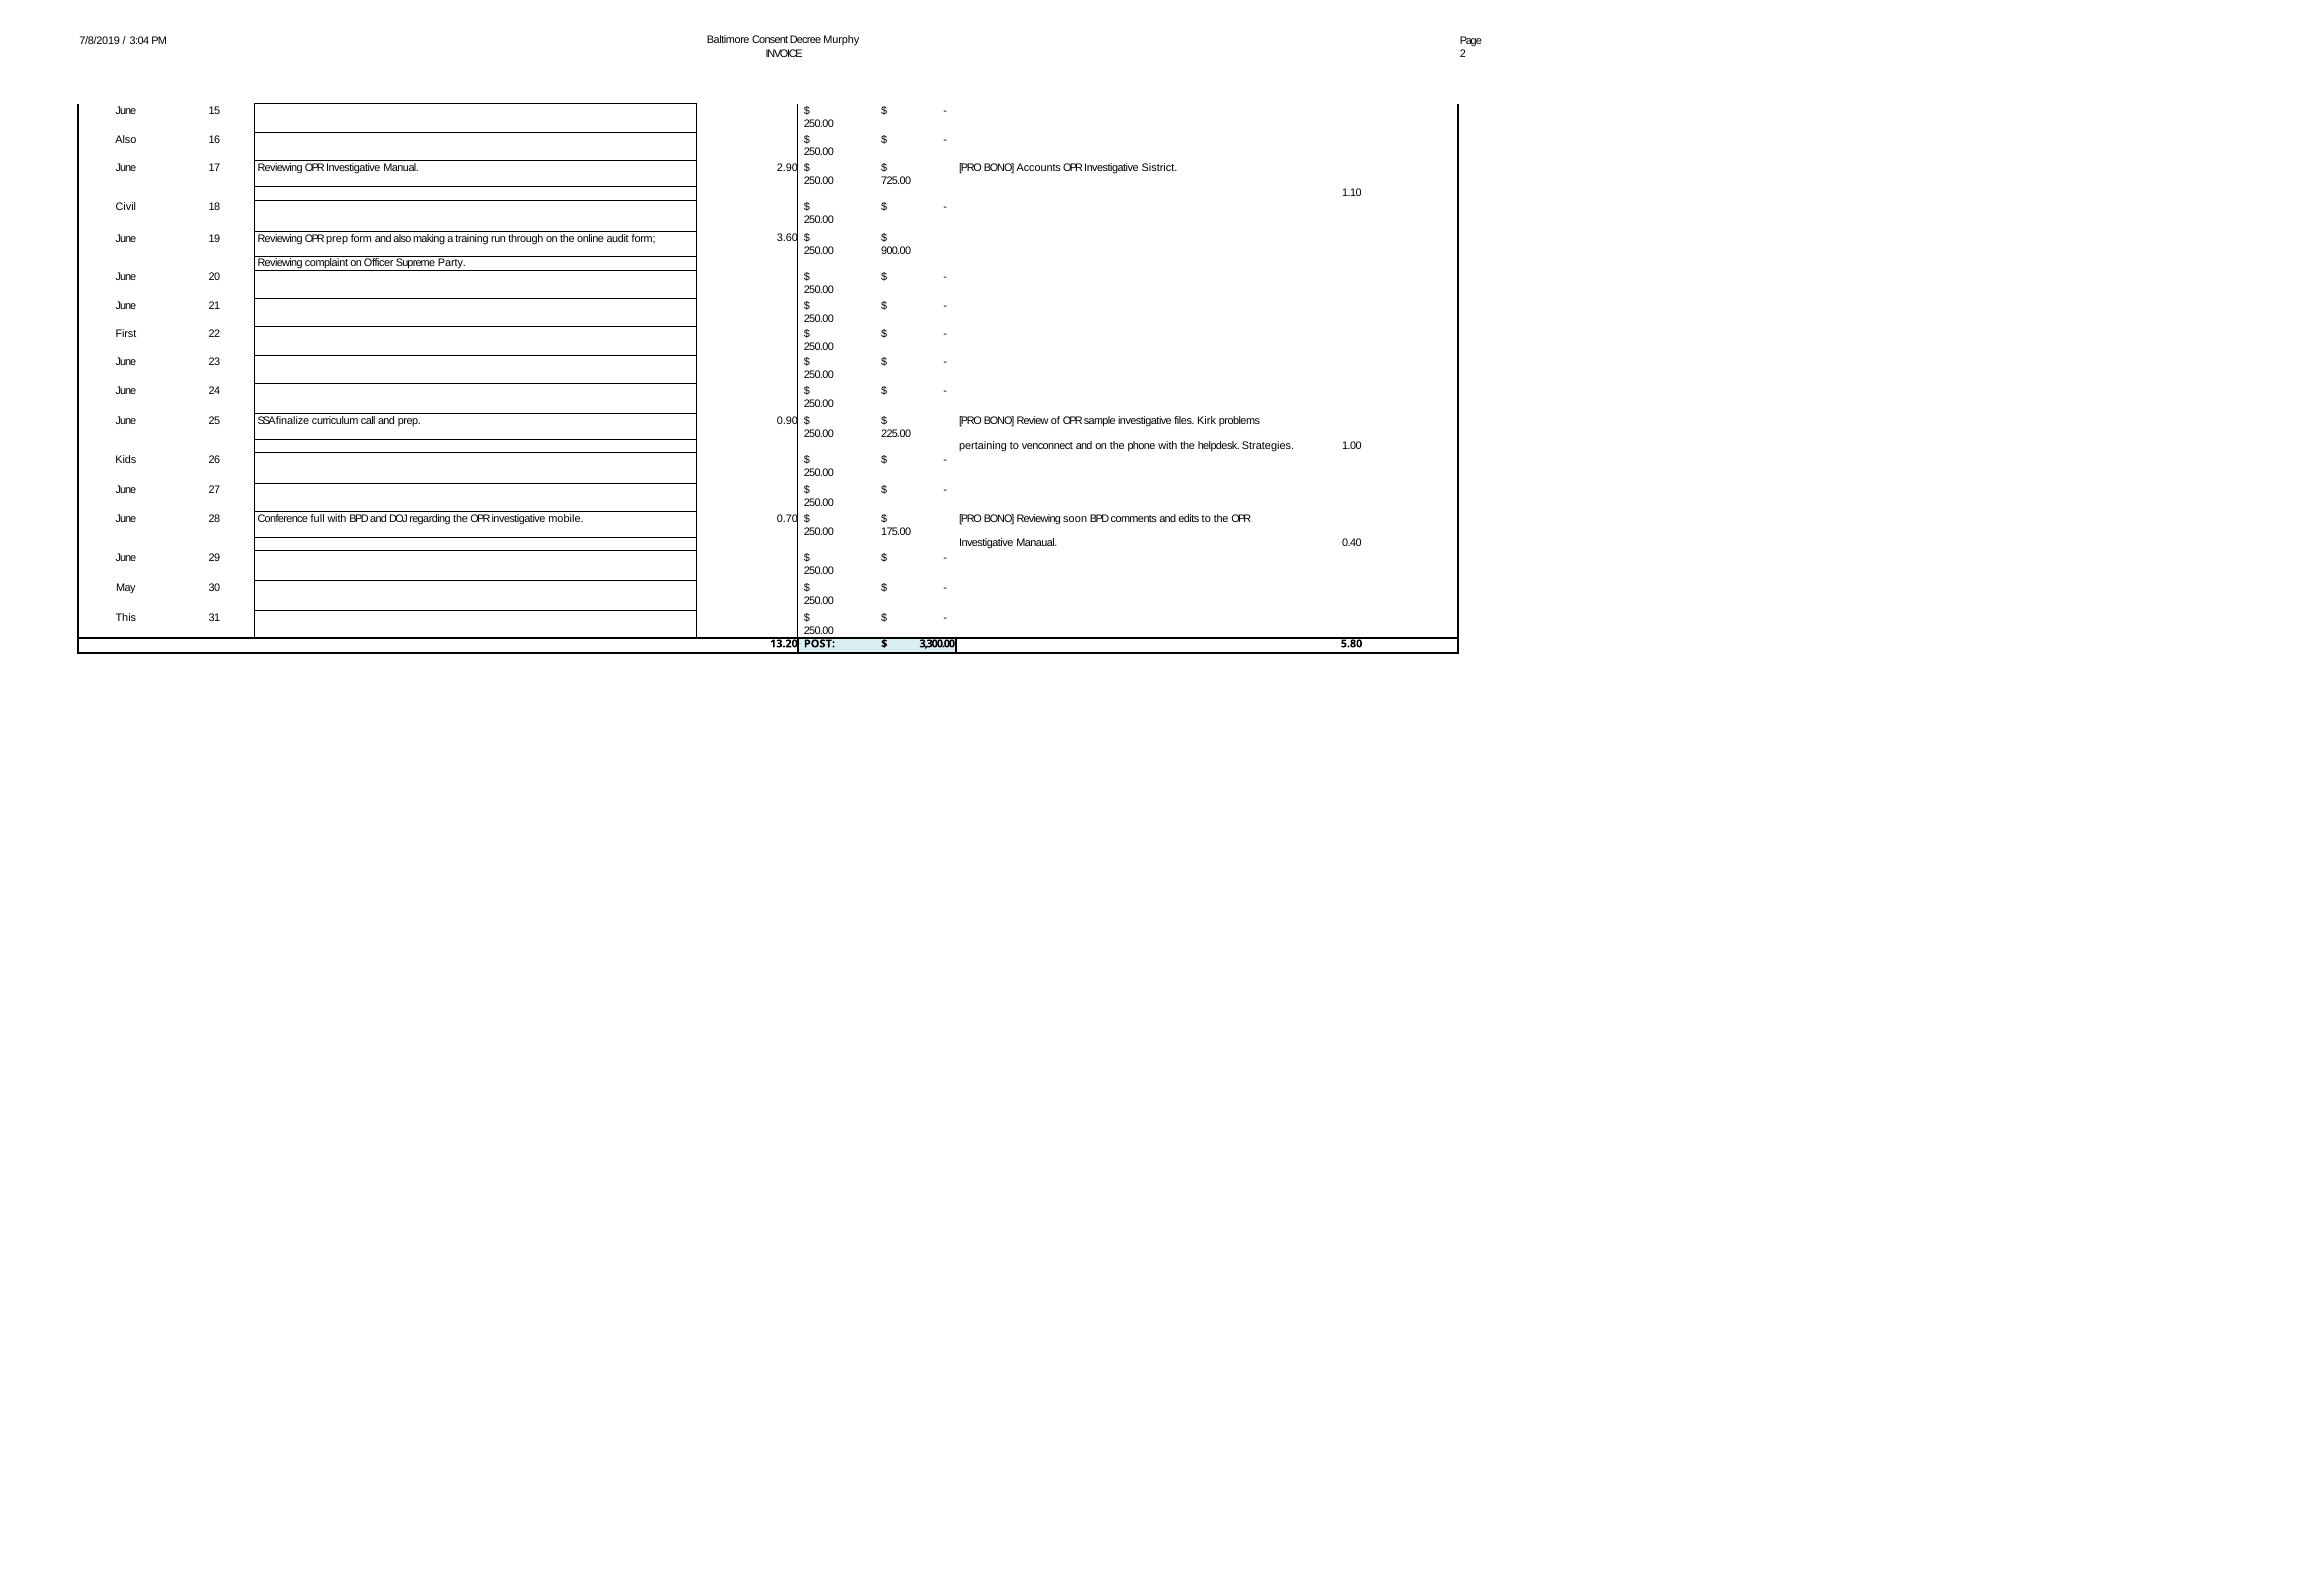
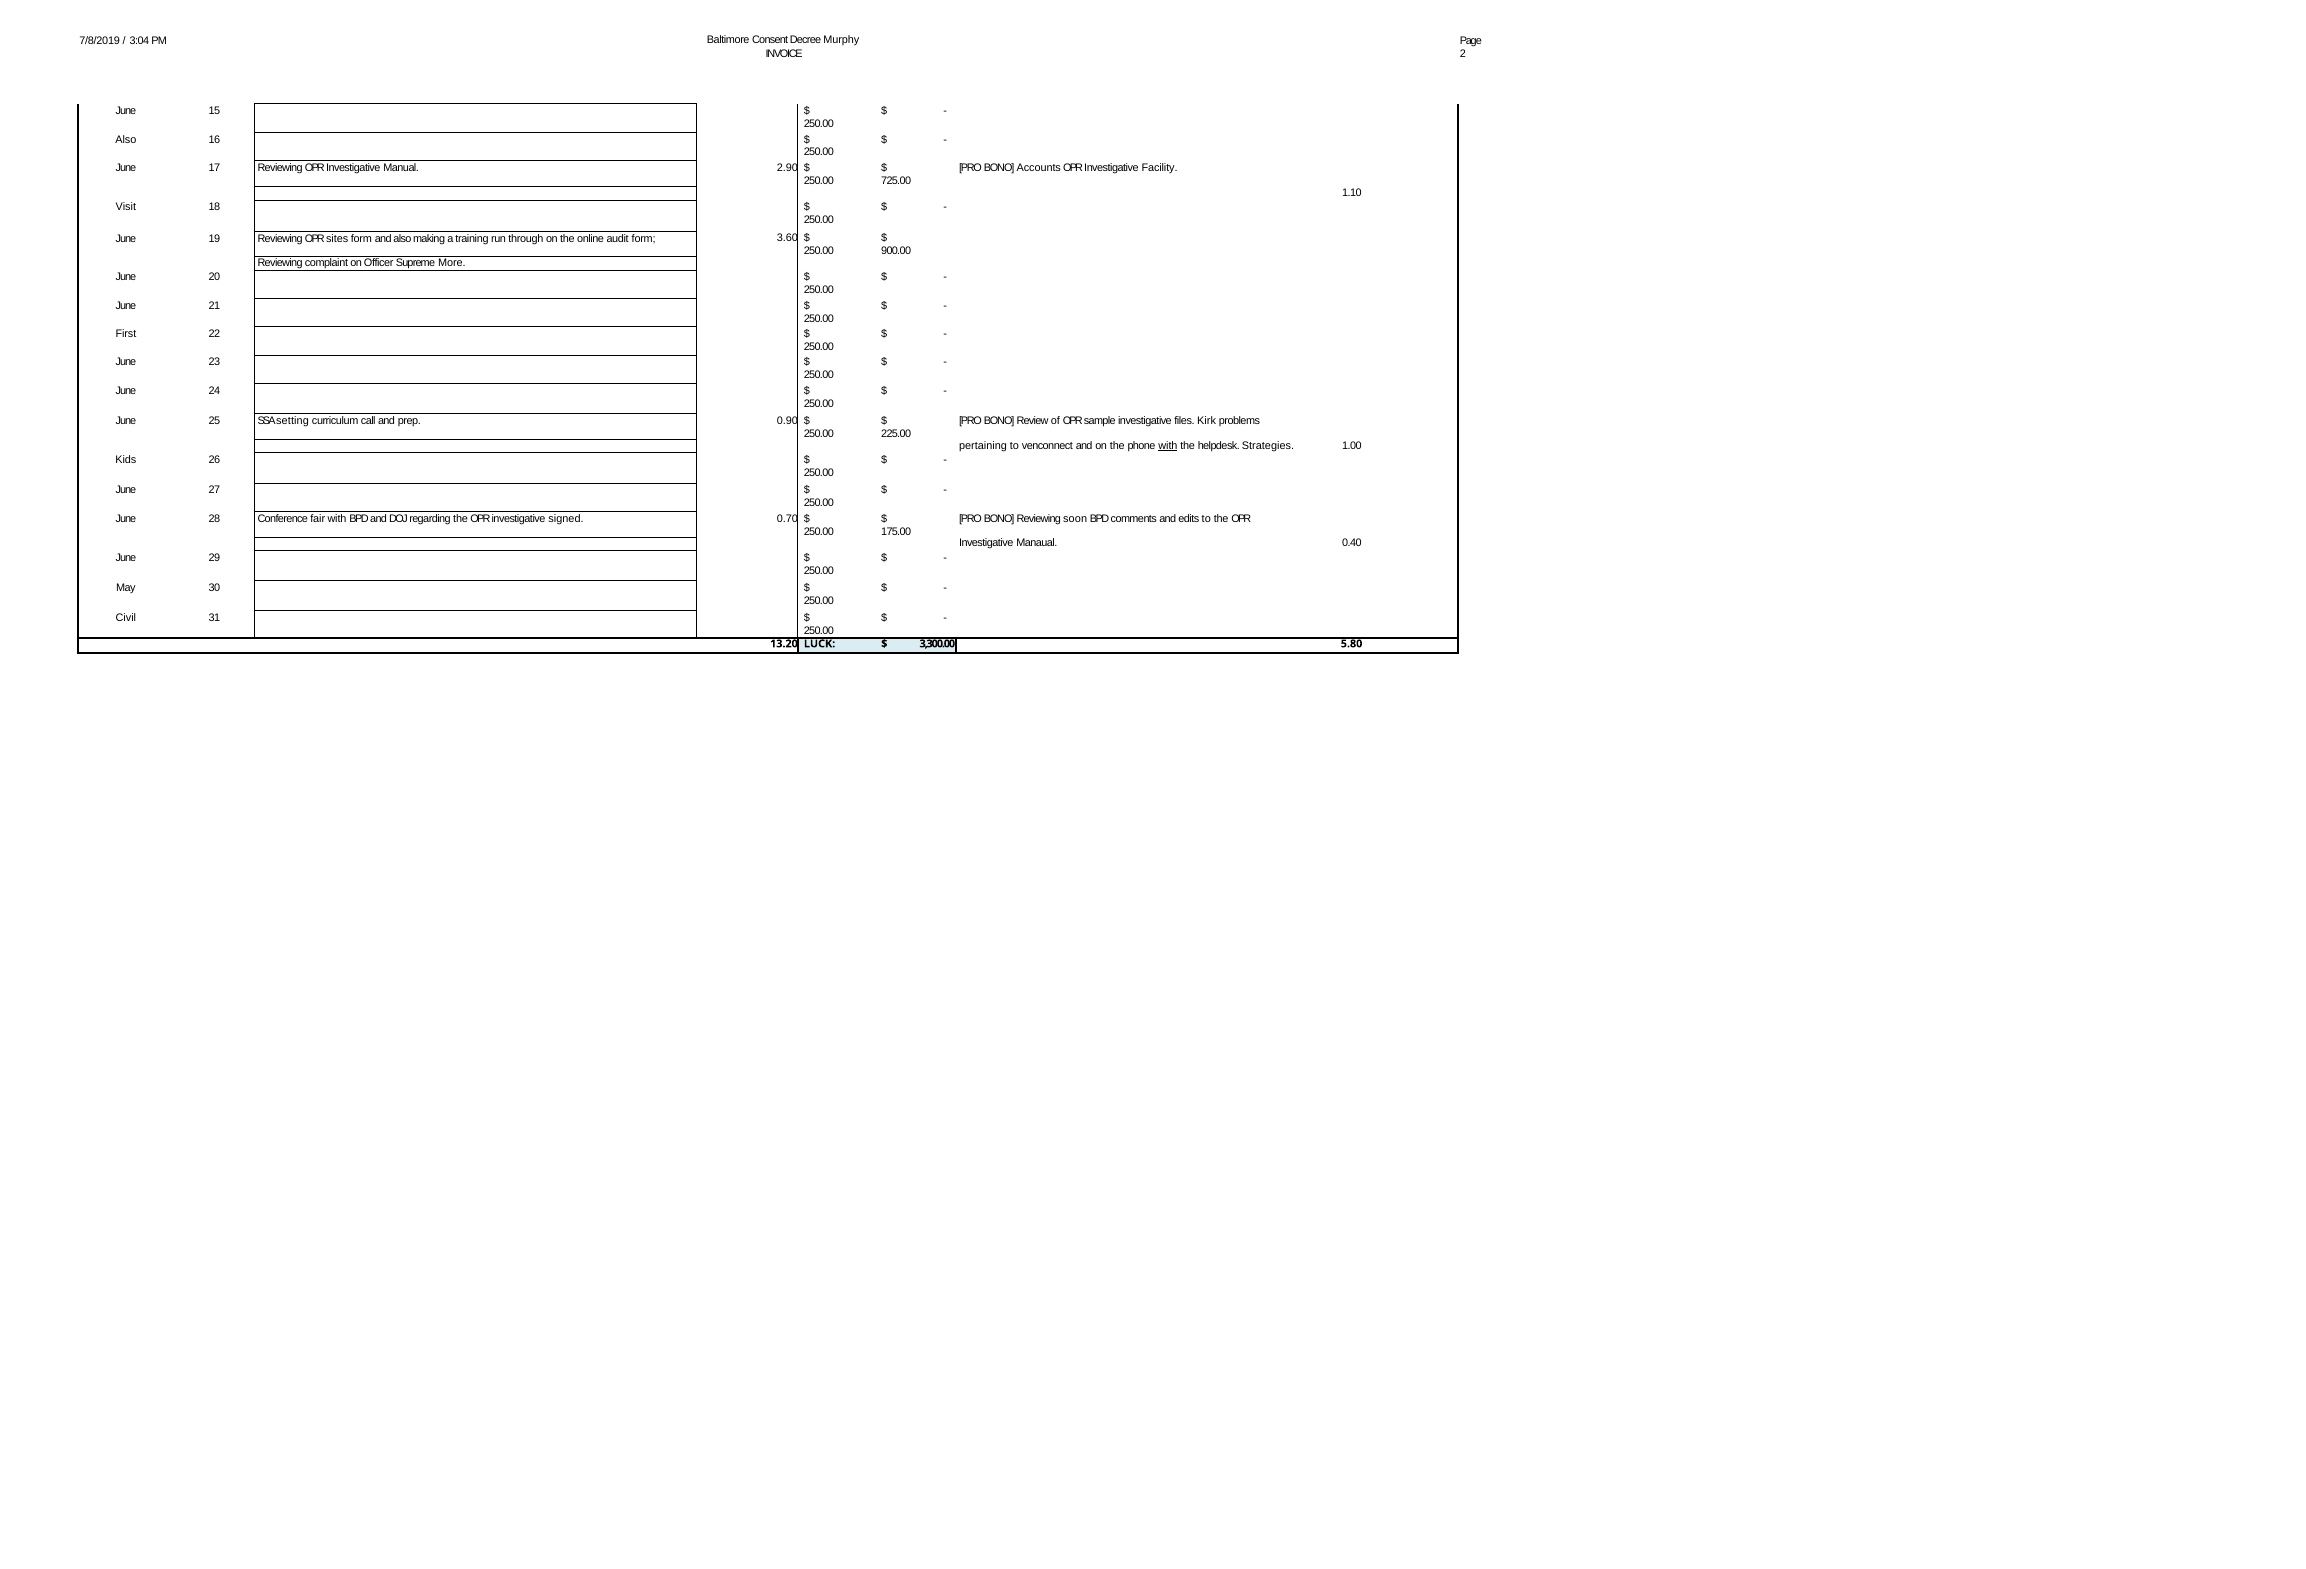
Sistrict: Sistrict -> Facility
Civil: Civil -> Visit
OPR prep: prep -> sites
Party: Party -> More
finalize: finalize -> setting
with at (1168, 445) underline: none -> present
full: full -> fair
mobile: mobile -> signed
This: This -> Civil
POST: POST -> LUCK
